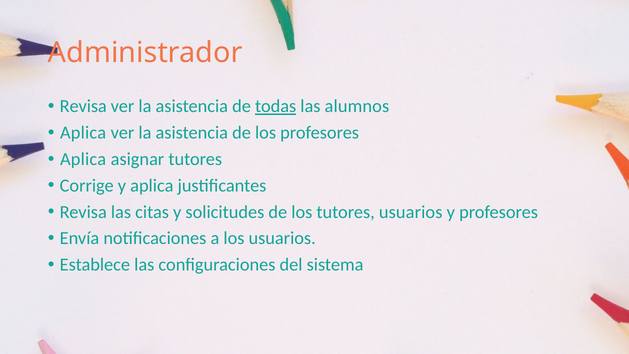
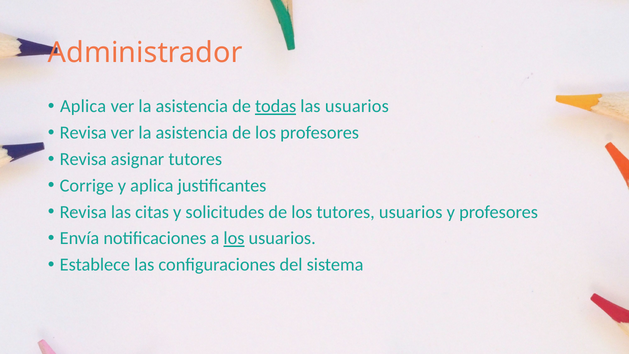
Revisa at (83, 106): Revisa -> Aplica
las alumnos: alumnos -> usuarios
Aplica at (83, 133): Aplica -> Revisa
Aplica at (83, 159): Aplica -> Revisa
los at (234, 238) underline: none -> present
